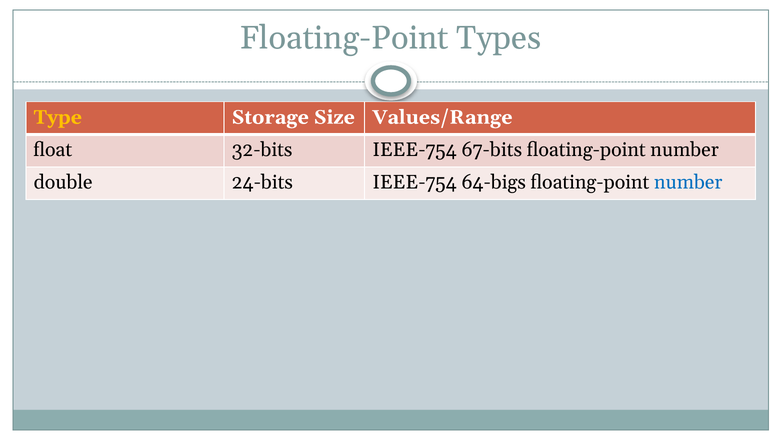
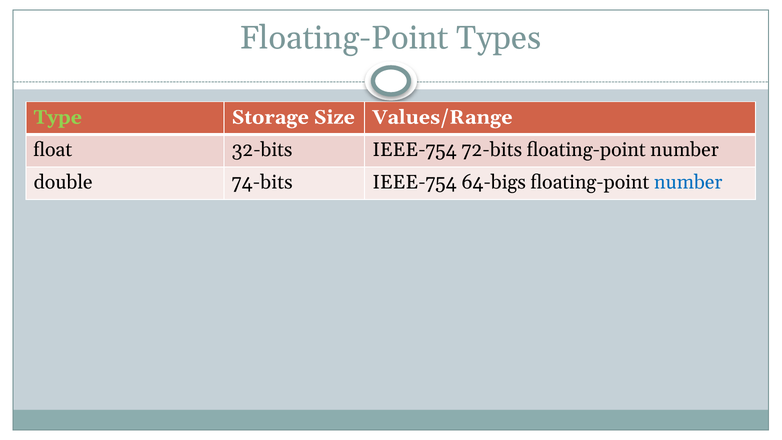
Type colour: yellow -> light green
67-bits: 67-bits -> 72-bits
24-bits: 24-bits -> 74-bits
